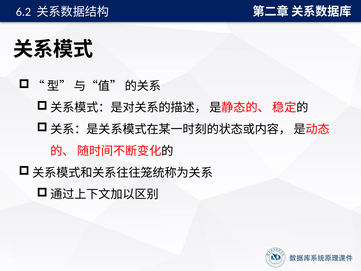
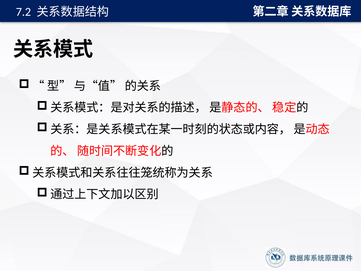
6.2: 6.2 -> 7.2
